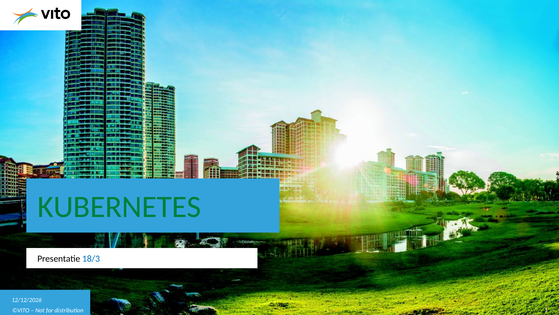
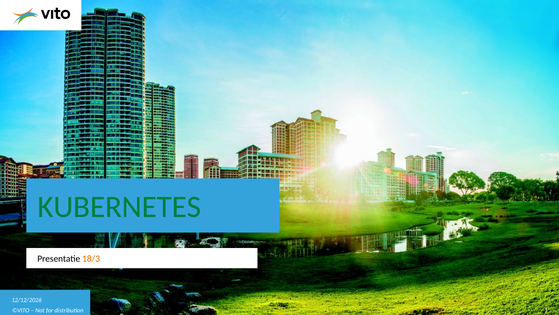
18/3 colour: blue -> orange
